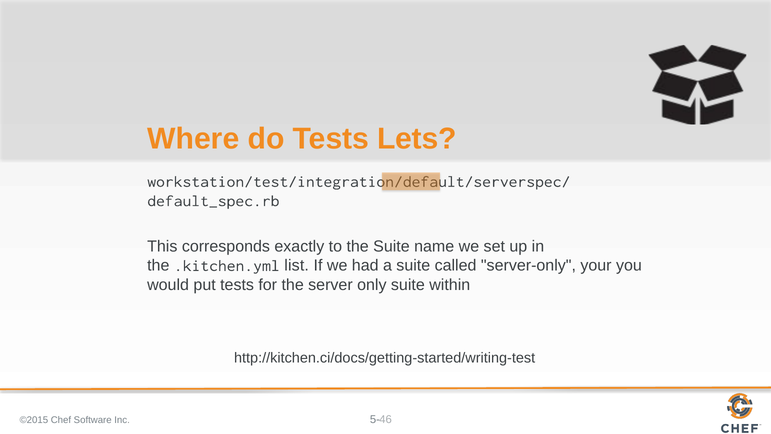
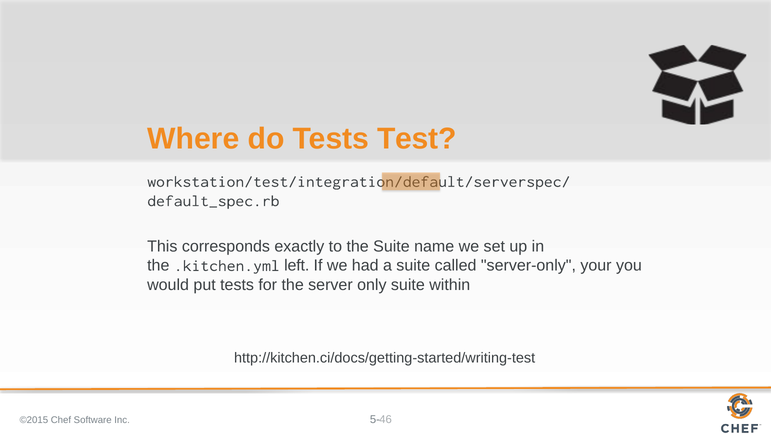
Lets: Lets -> Test
list: list -> left
